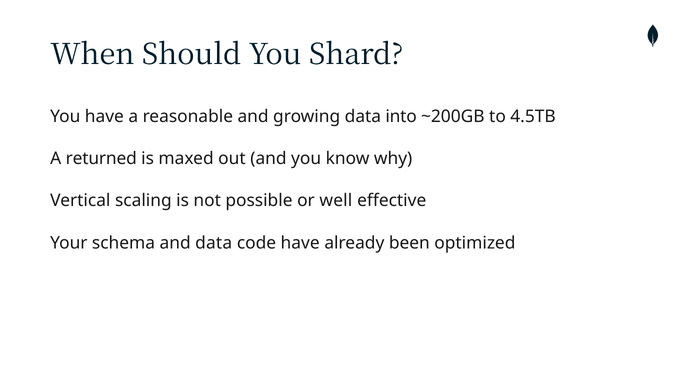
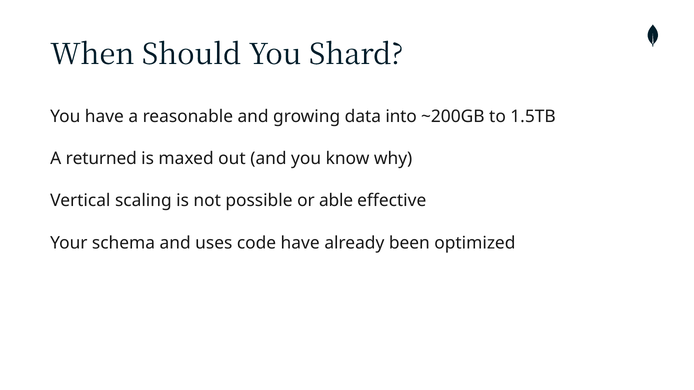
4.5TB: 4.5TB -> 1.5TB
well: well -> able
and data: data -> uses
